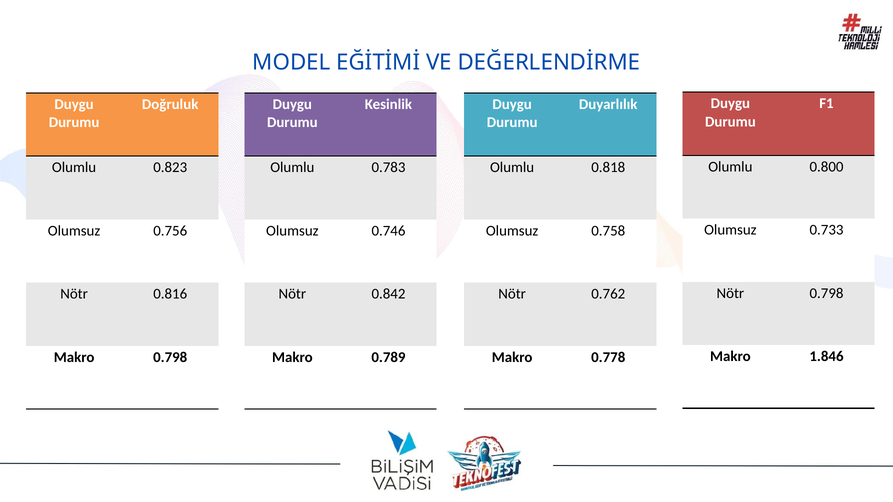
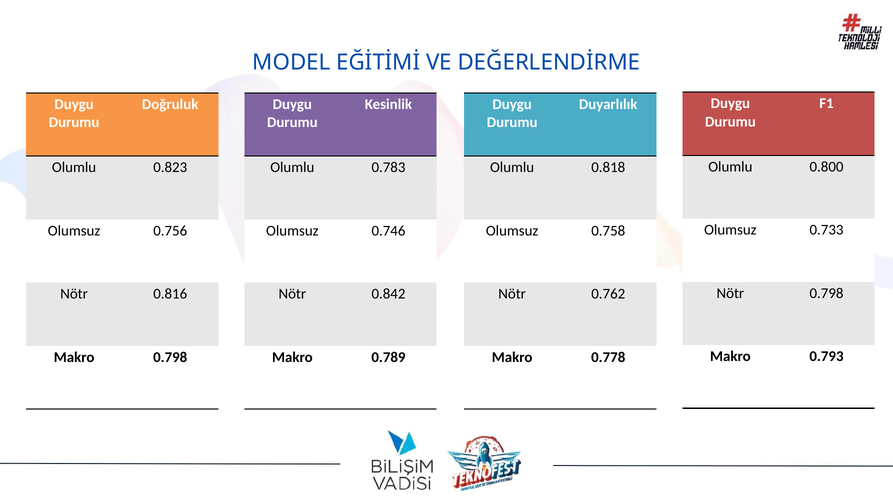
1.846: 1.846 -> 0.793
